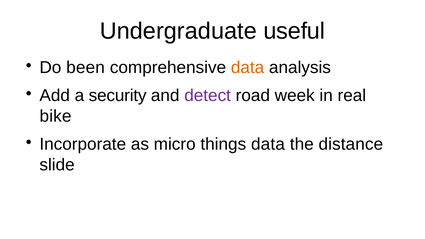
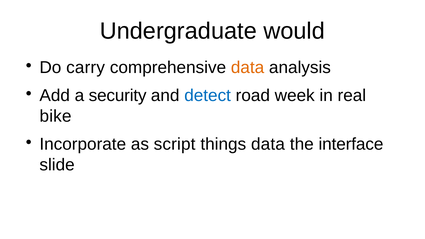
useful: useful -> would
been: been -> carry
detect colour: purple -> blue
micro: micro -> script
distance: distance -> interface
